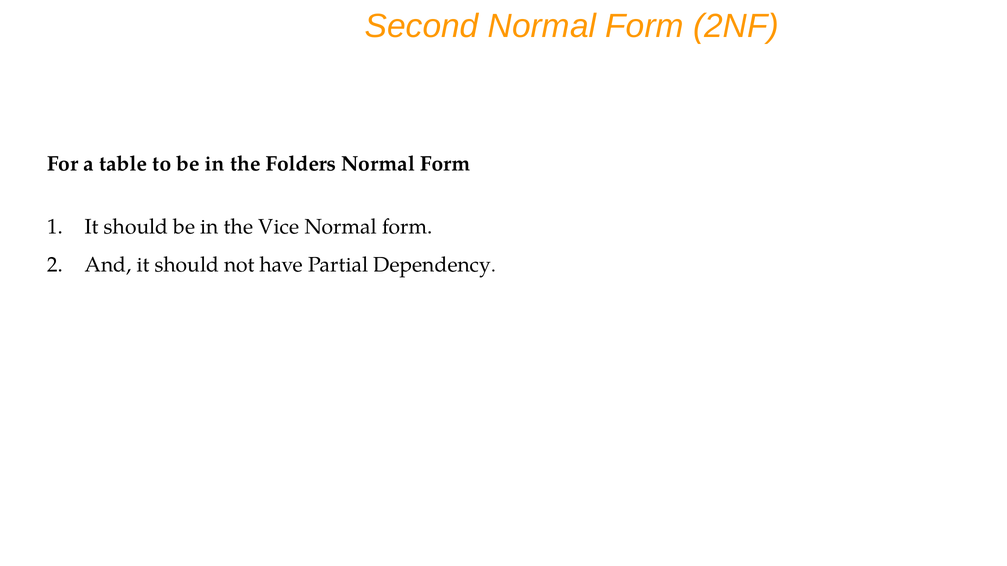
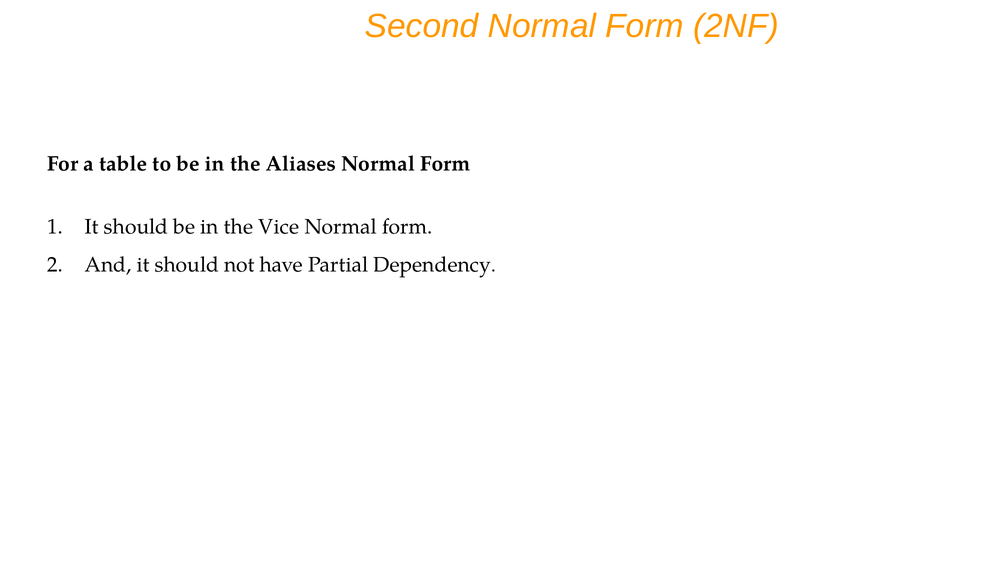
Folders: Folders -> Aliases
